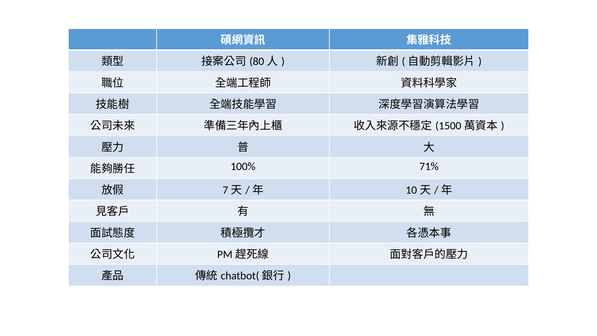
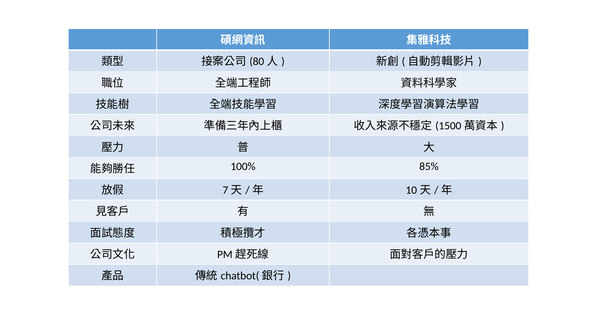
71%: 71% -> 85%
